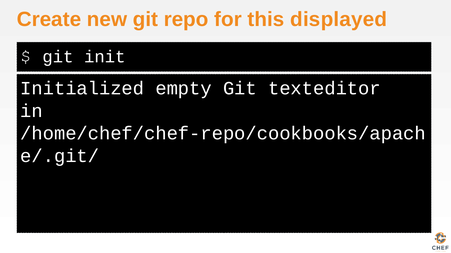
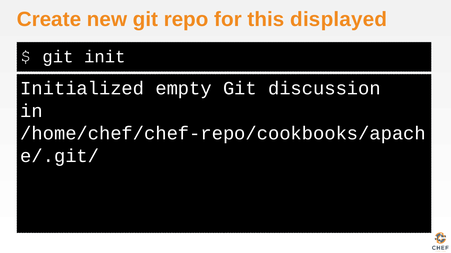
texteditor: texteditor -> discussion
